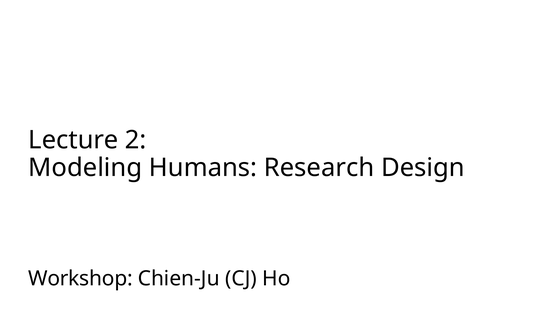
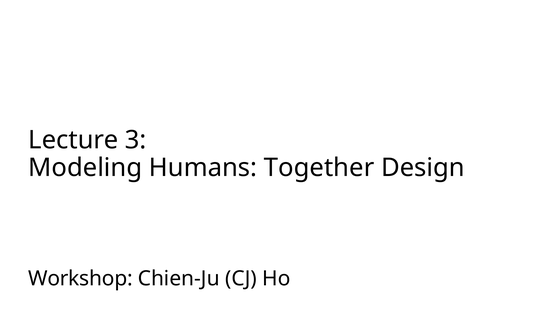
2: 2 -> 3
Research: Research -> Together
